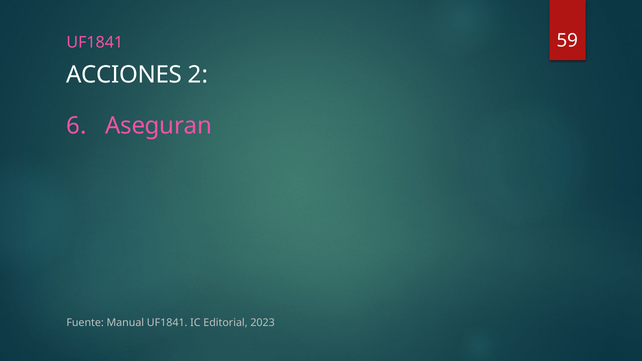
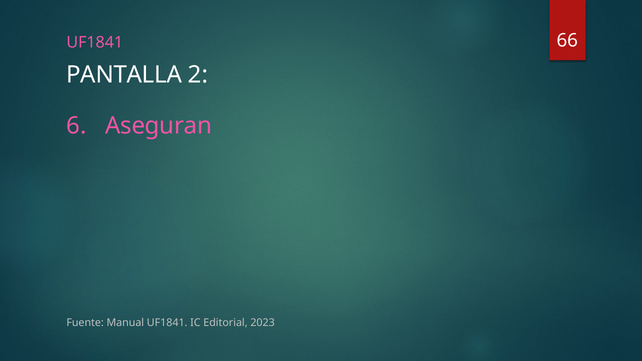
59: 59 -> 66
ACCIONES: ACCIONES -> PANTALLA
